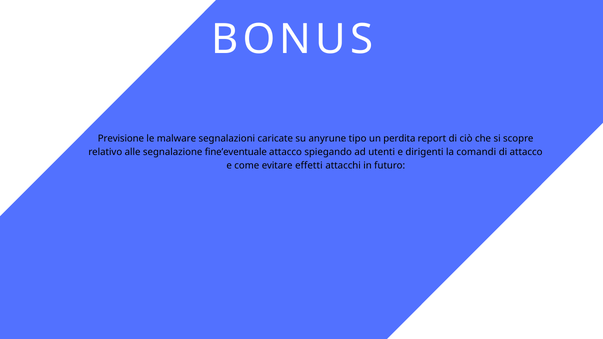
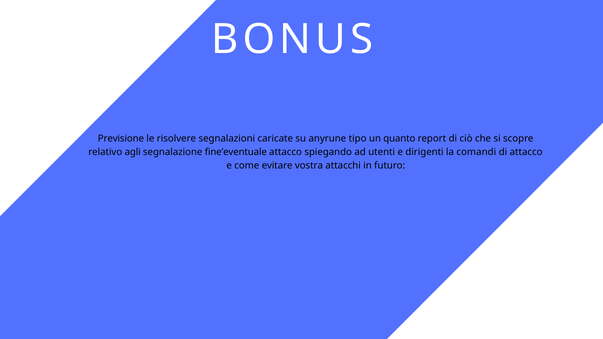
malware: malware -> risolvere
perdita: perdita -> quanto
alle: alle -> agli
effetti: effetti -> vostra
